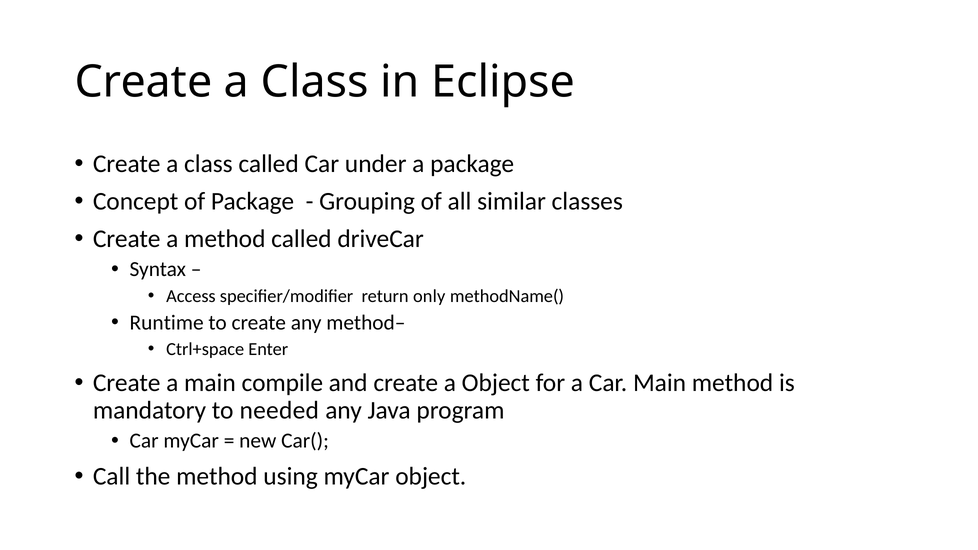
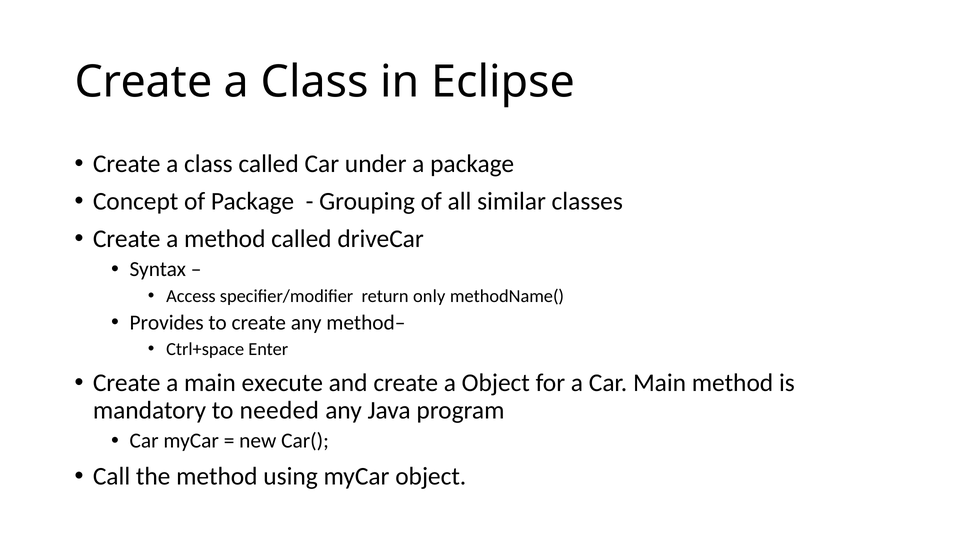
Runtime: Runtime -> Provides
compile: compile -> execute
